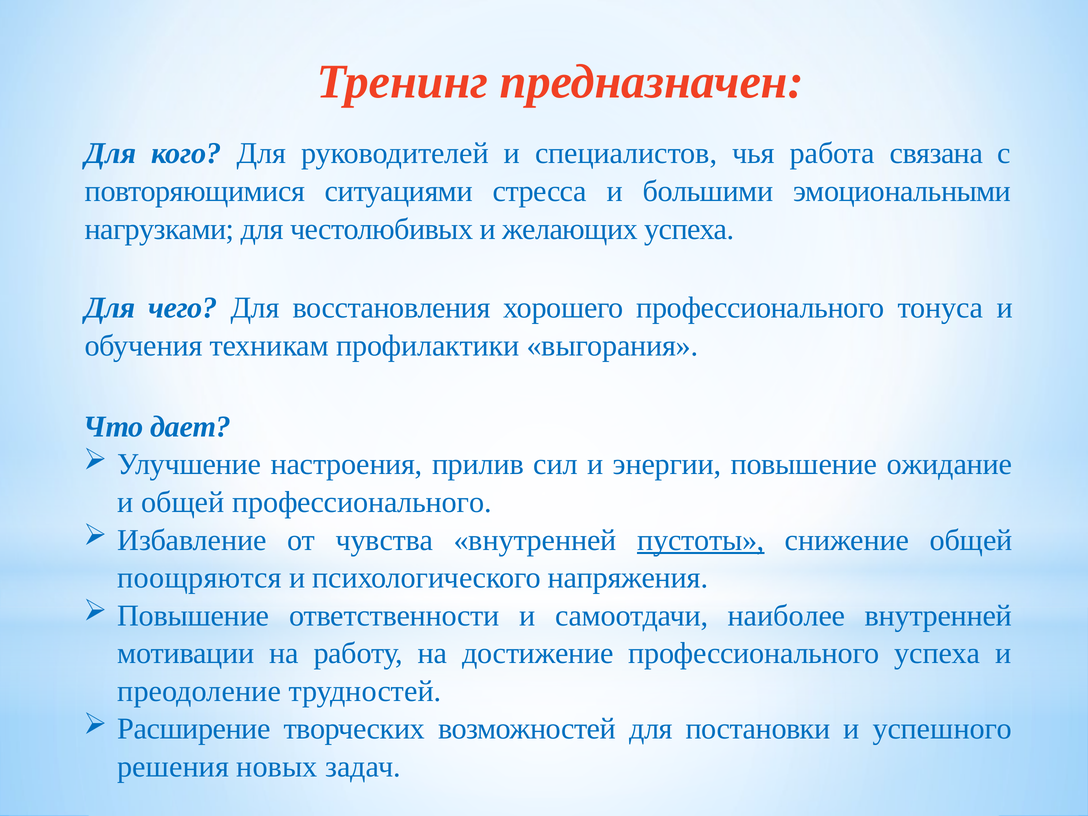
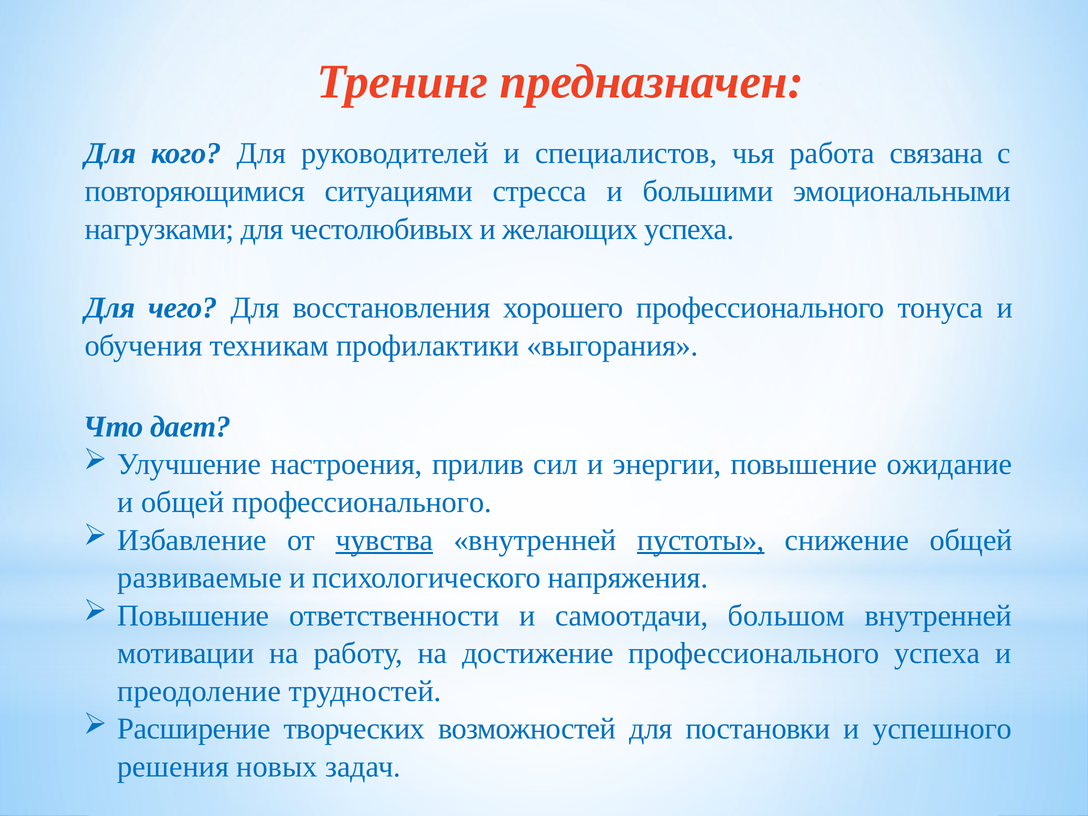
чувства underline: none -> present
поощряются: поощряются -> развиваемые
наиболее: наиболее -> большом
